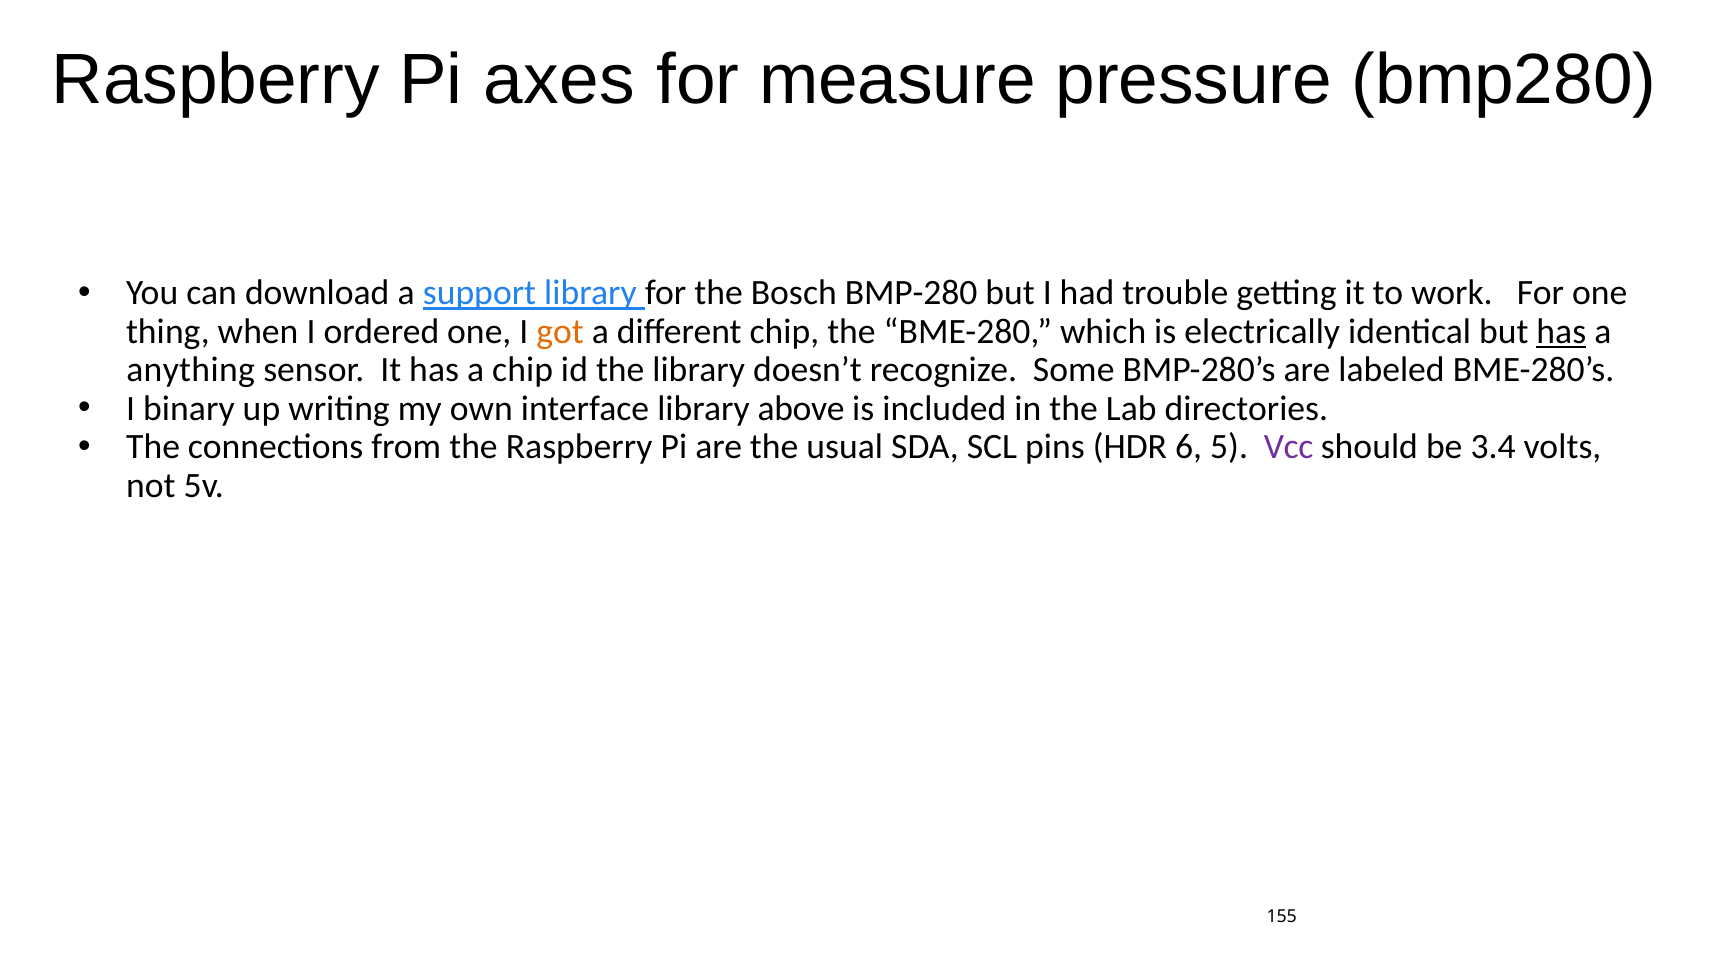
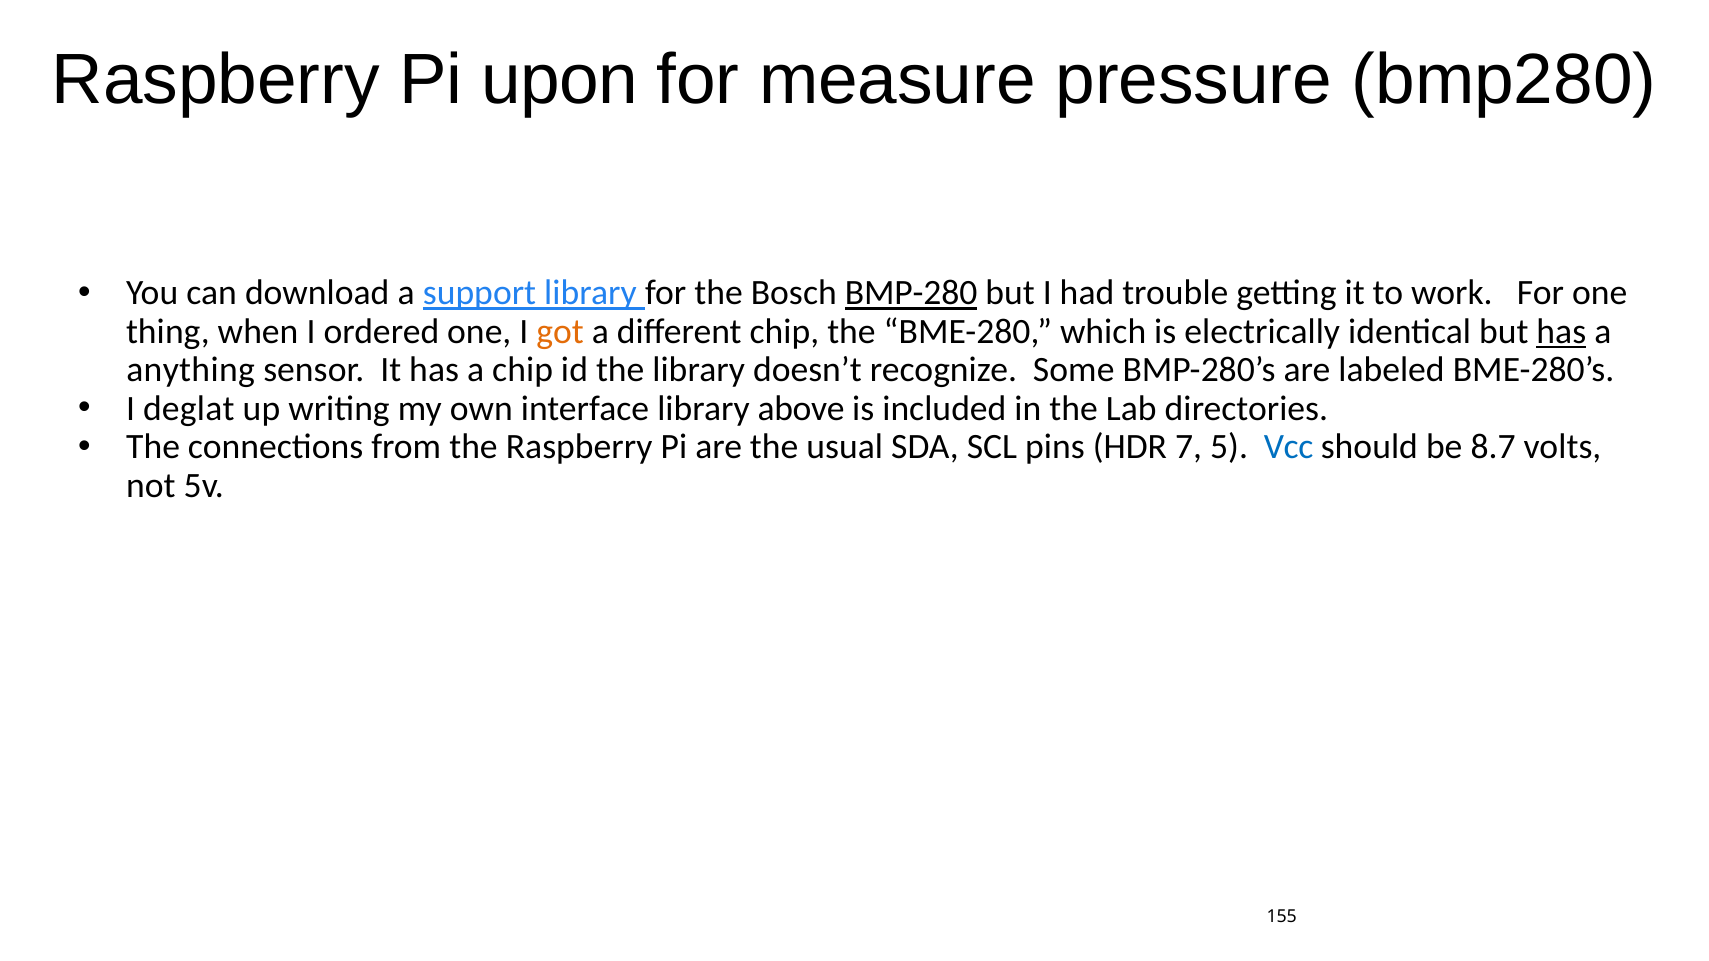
axes: axes -> upon
BMP-280 underline: none -> present
binary: binary -> deglat
6: 6 -> 7
Vcc colour: purple -> blue
3.4: 3.4 -> 8.7
